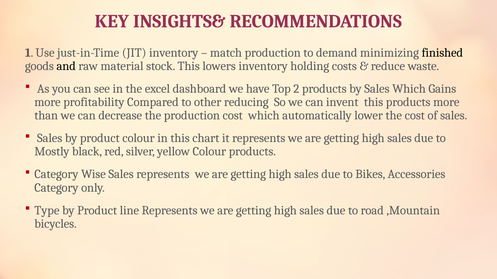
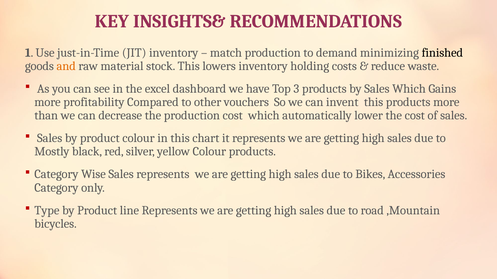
and colour: black -> orange
2: 2 -> 3
reducing: reducing -> vouchers
